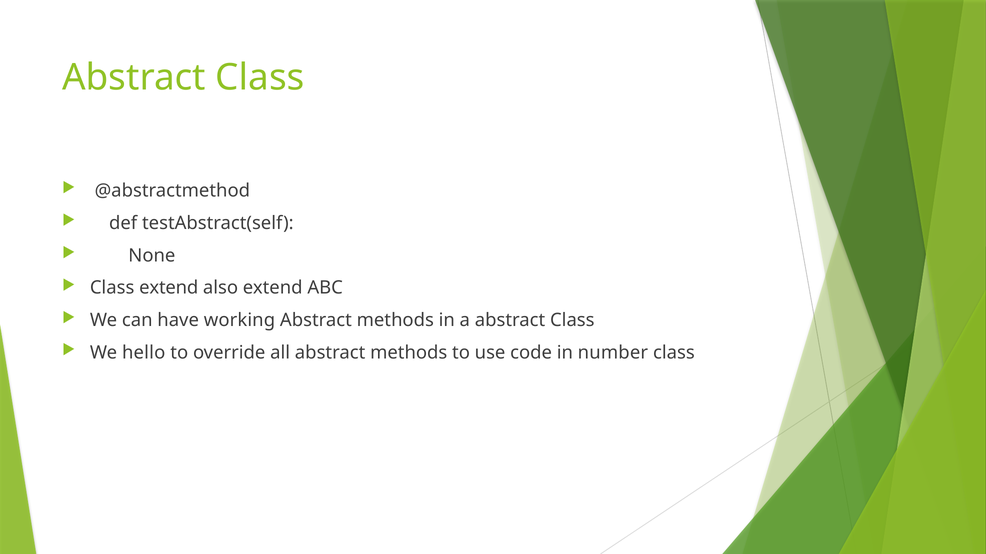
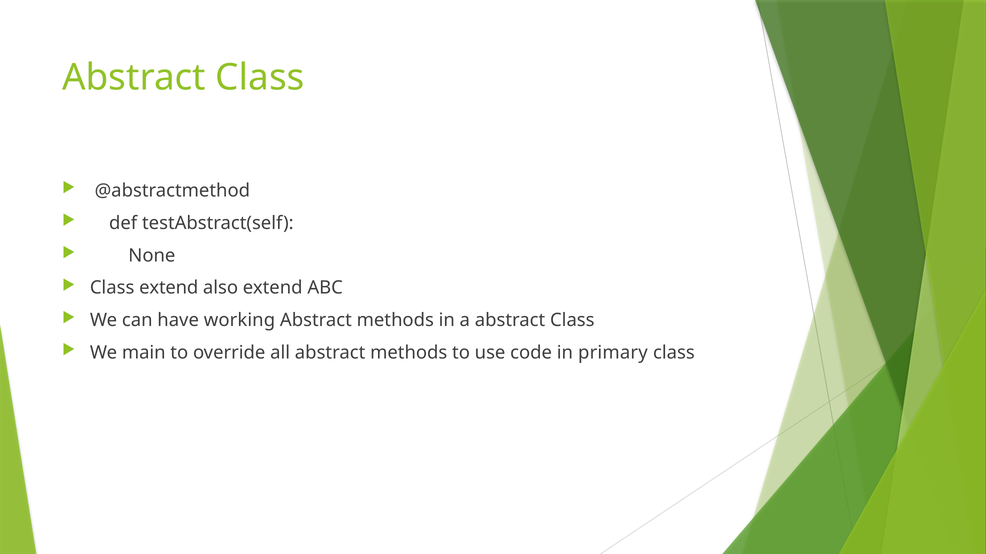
hello: hello -> main
number: number -> primary
